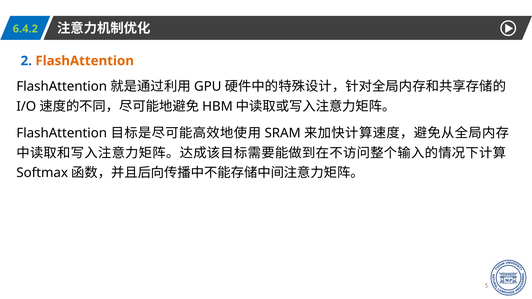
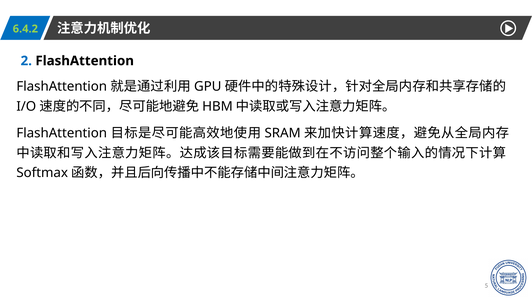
FlashAttention at (85, 61) colour: orange -> black
